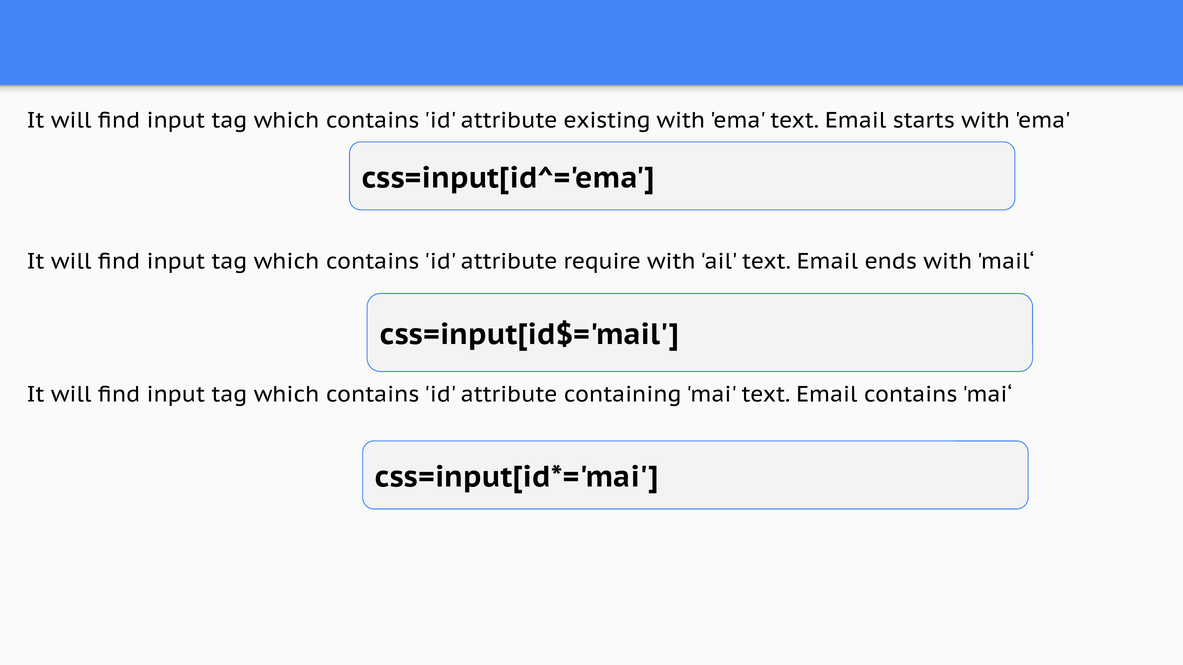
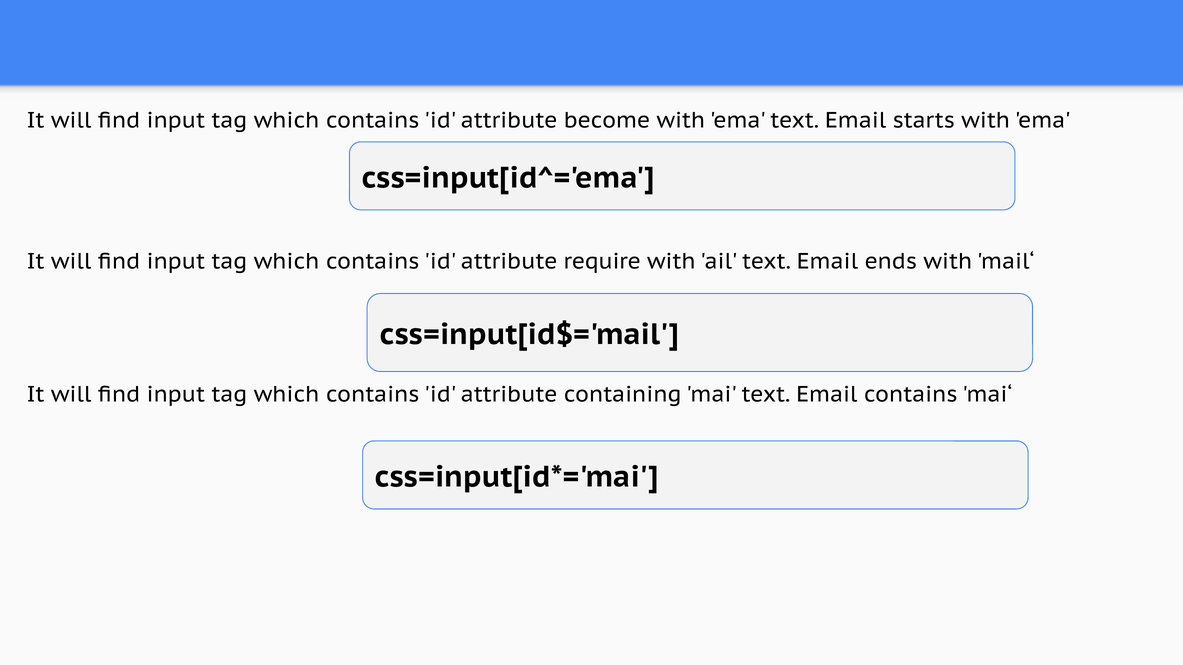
existing: existing -> become
